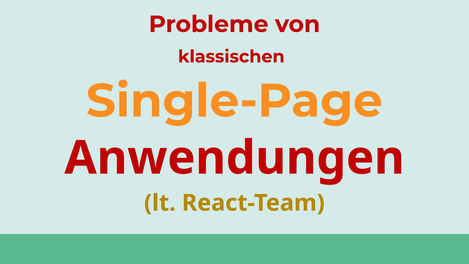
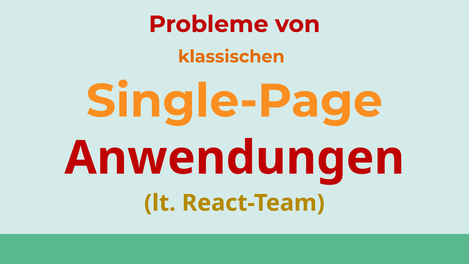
klassischen colour: red -> orange
